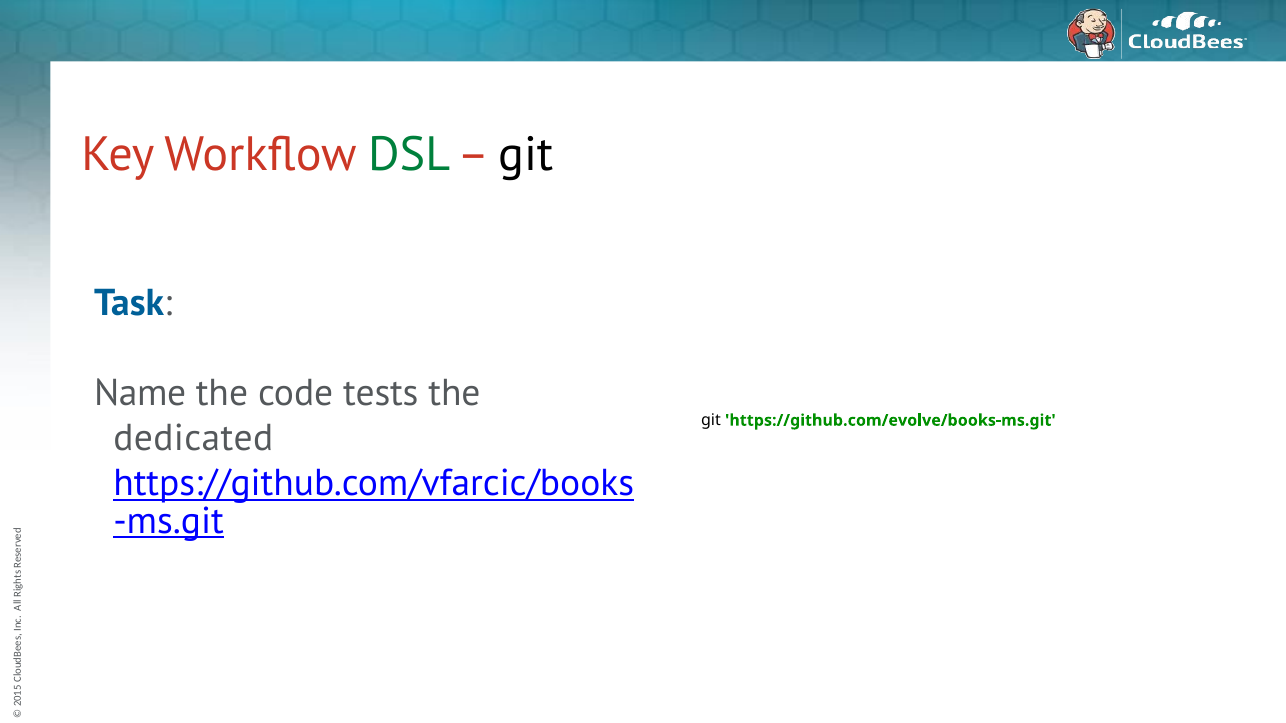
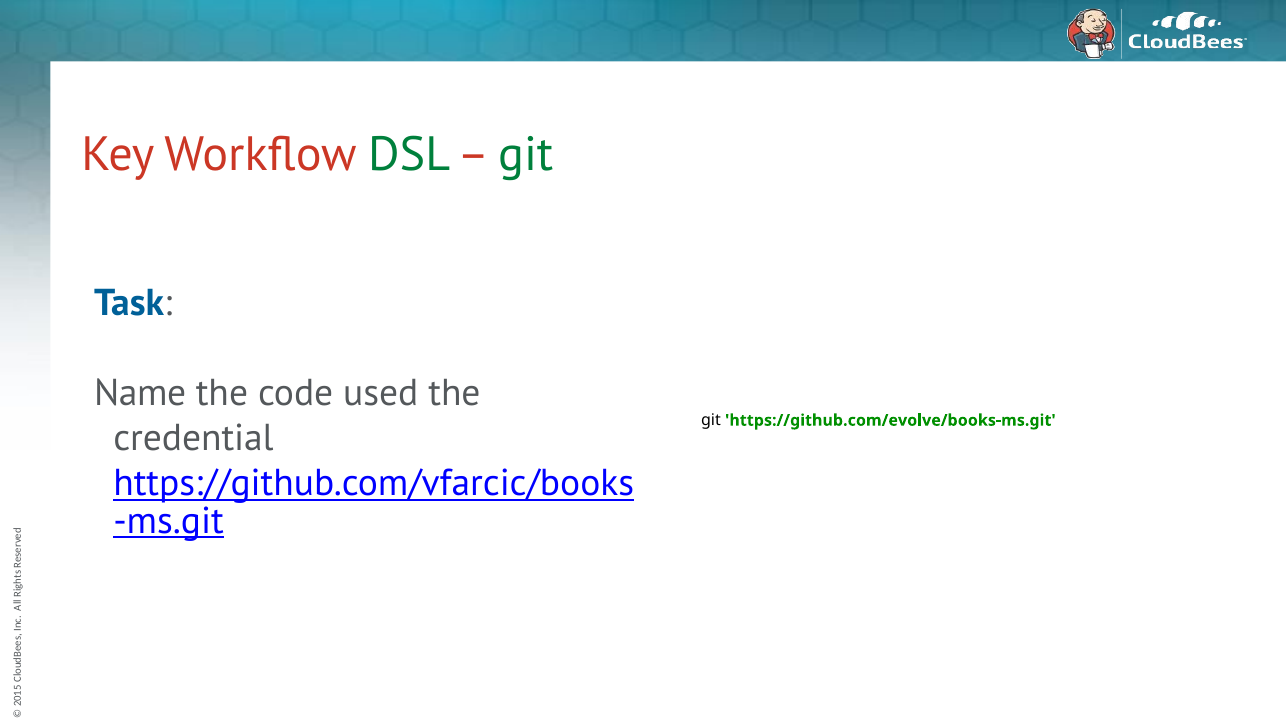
git at (526, 155) colour: black -> green
tests: tests -> used
dedicated: dedicated -> credential
